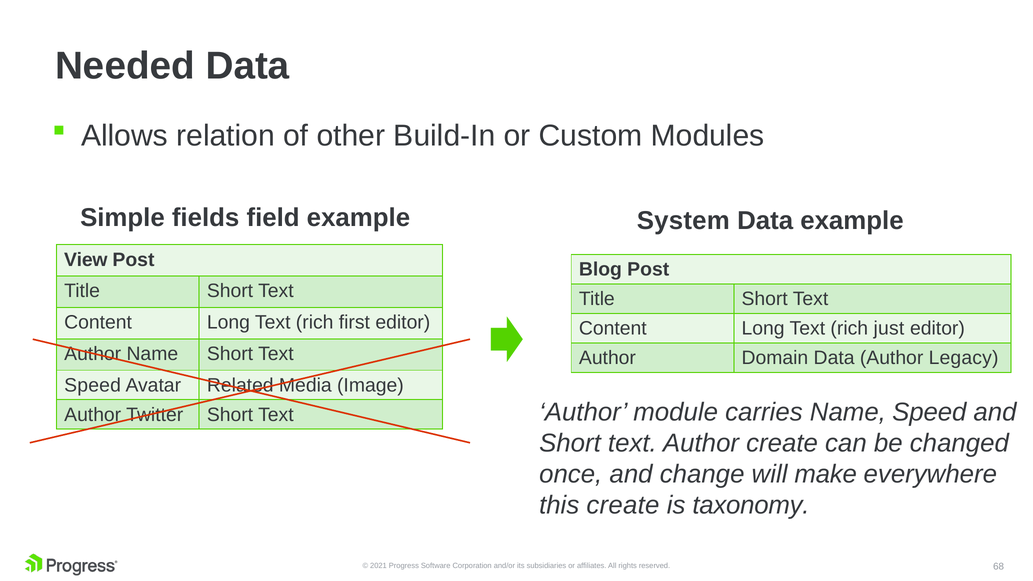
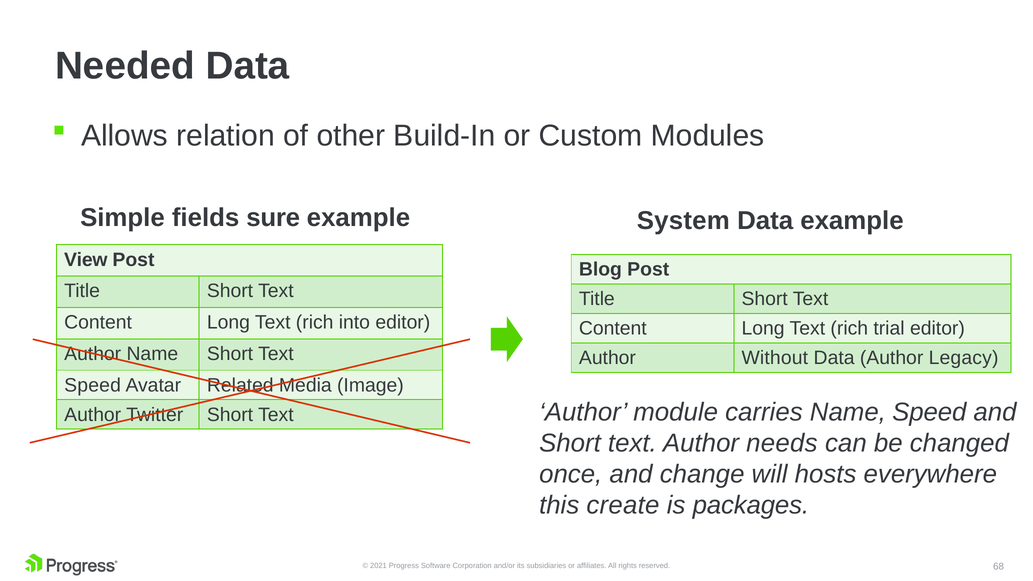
field: field -> sure
first: first -> into
just: just -> trial
Domain: Domain -> Without
Author create: create -> needs
make: make -> hosts
taxonomy: taxonomy -> packages
